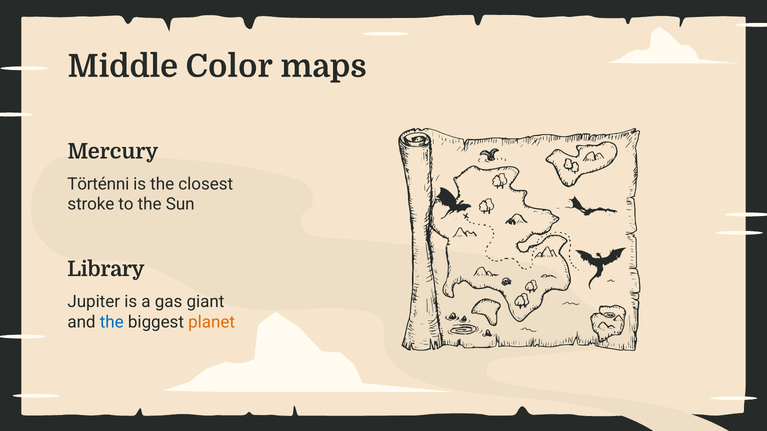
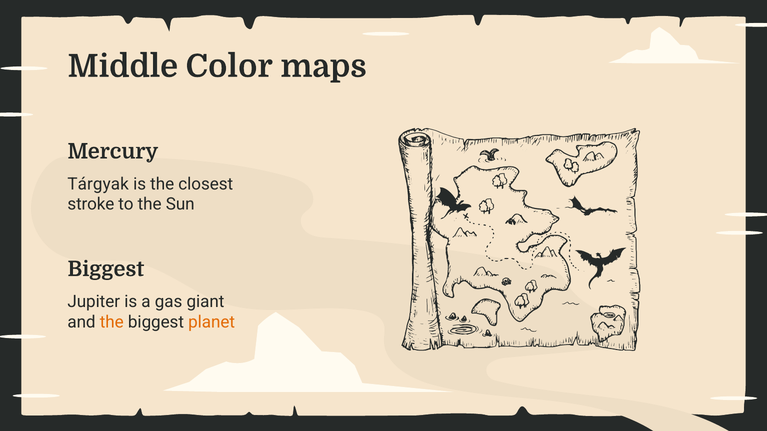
Történni: Történni -> Tárgyak
Library at (106, 269): Library -> Biggest
the at (112, 322) colour: blue -> orange
